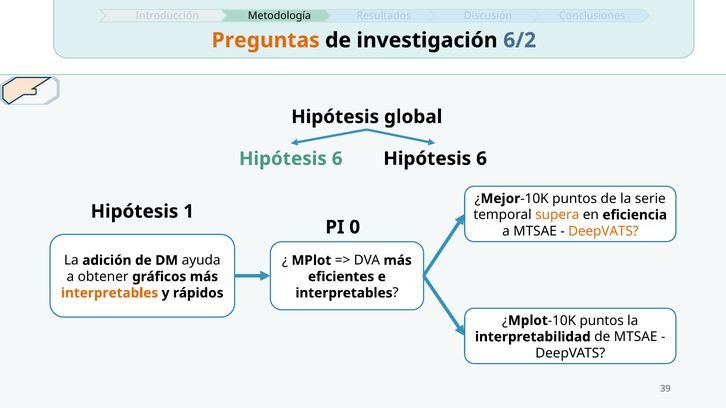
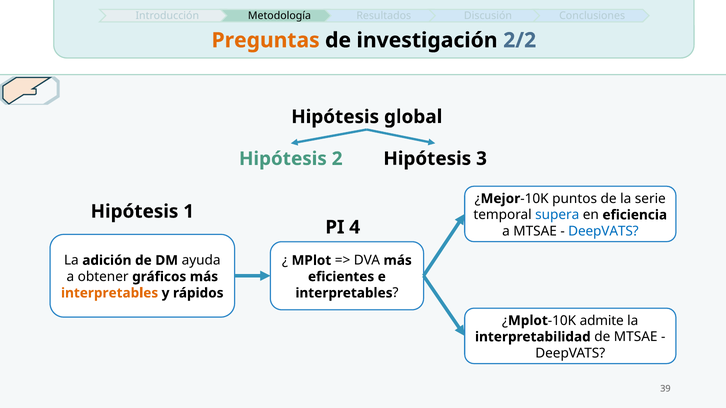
6/2: 6/2 -> 2/2
6 at (337, 159): 6 -> 2
6 at (482, 159): 6 -> 3
supera colour: orange -> blue
0: 0 -> 4
DeepVATS at (603, 231) colour: orange -> blue
puntos at (602, 321): puntos -> admite
